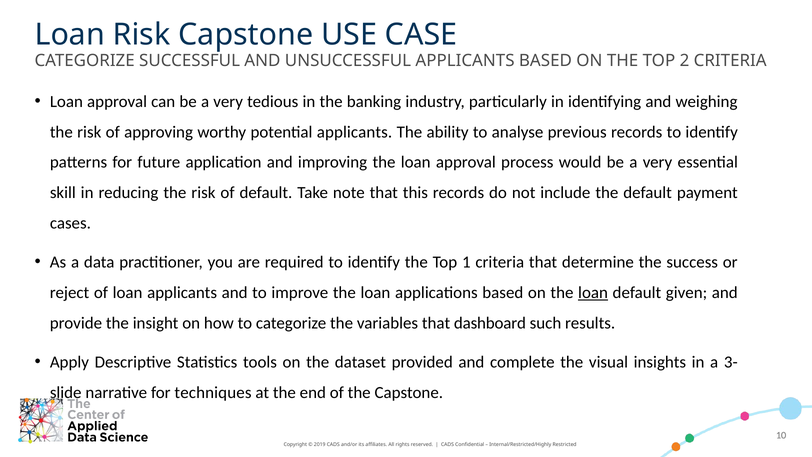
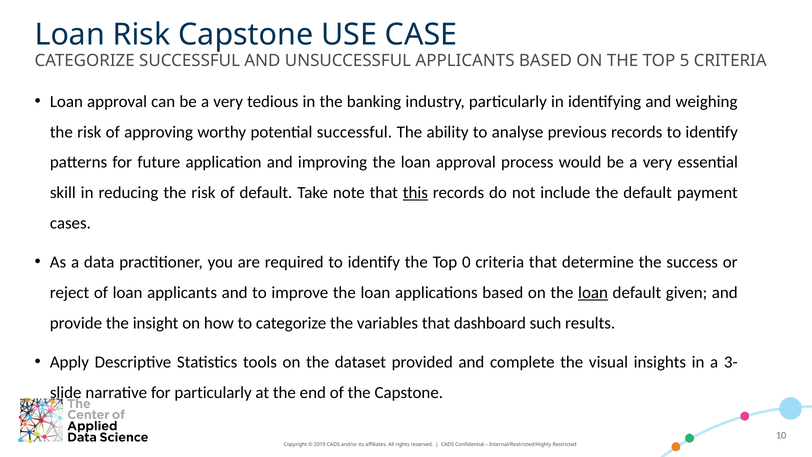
2: 2 -> 5
potential applicants: applicants -> successful
this underline: none -> present
1: 1 -> 0
for techniques: techniques -> particularly
